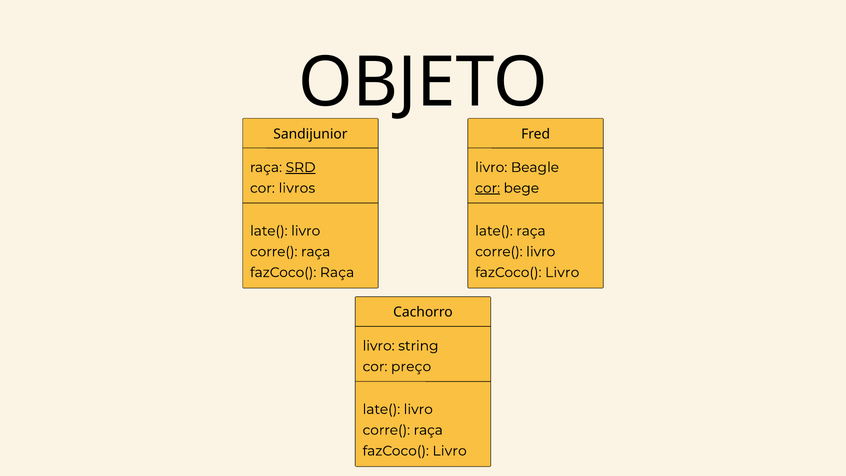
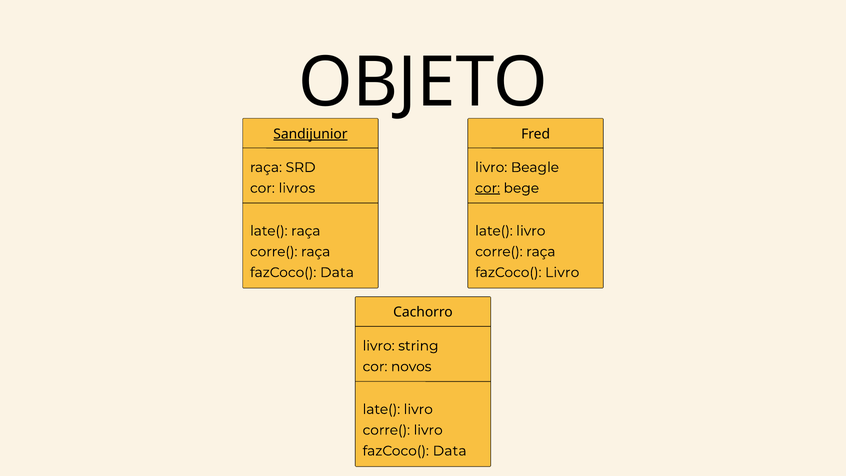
Sandijunior underline: none -> present
SRD underline: present -> none
livro at (306, 231): livro -> raça
raça at (531, 231): raça -> livro
livro at (541, 252): livro -> raça
Raça at (337, 272): Raça -> Data
preço: preço -> novos
raça at (428, 430): raça -> livro
Livro at (450, 451): Livro -> Data
